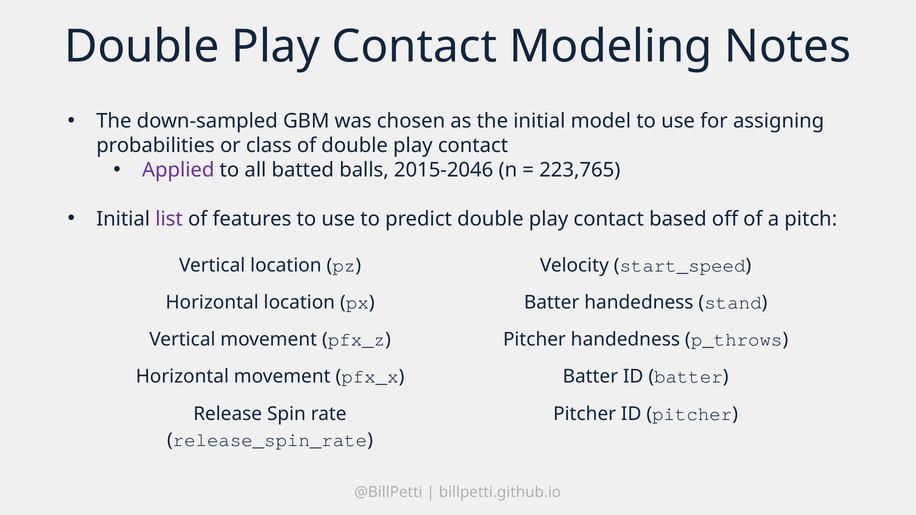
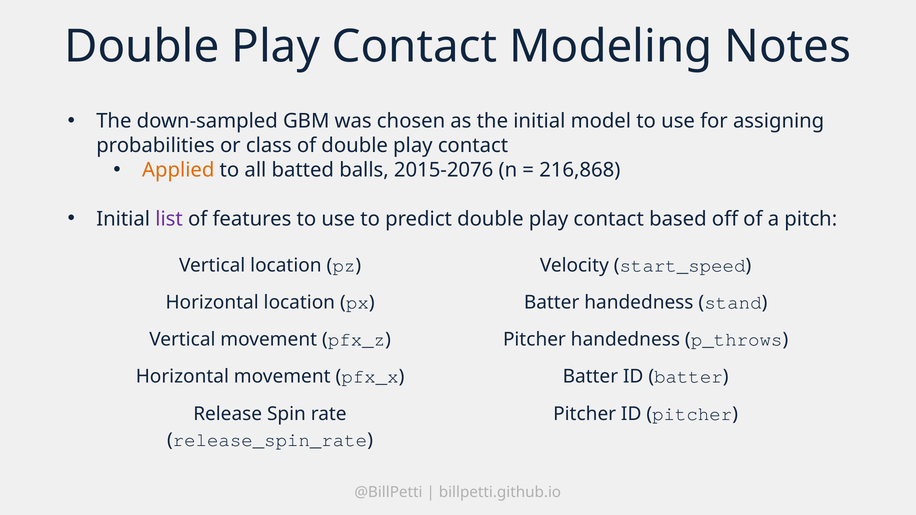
Applied colour: purple -> orange
2015-2046: 2015-2046 -> 2015-2076
223,765: 223,765 -> 216,868
